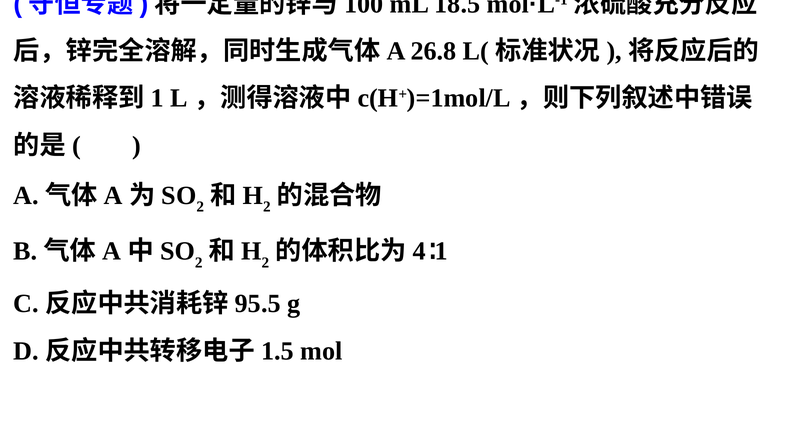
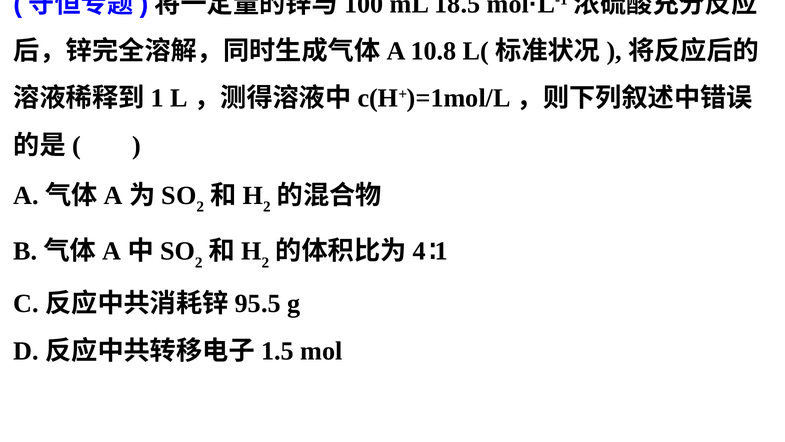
26.8: 26.8 -> 10.8
